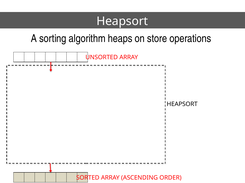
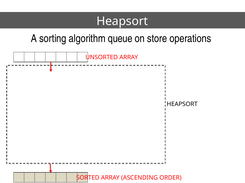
heaps: heaps -> queue
